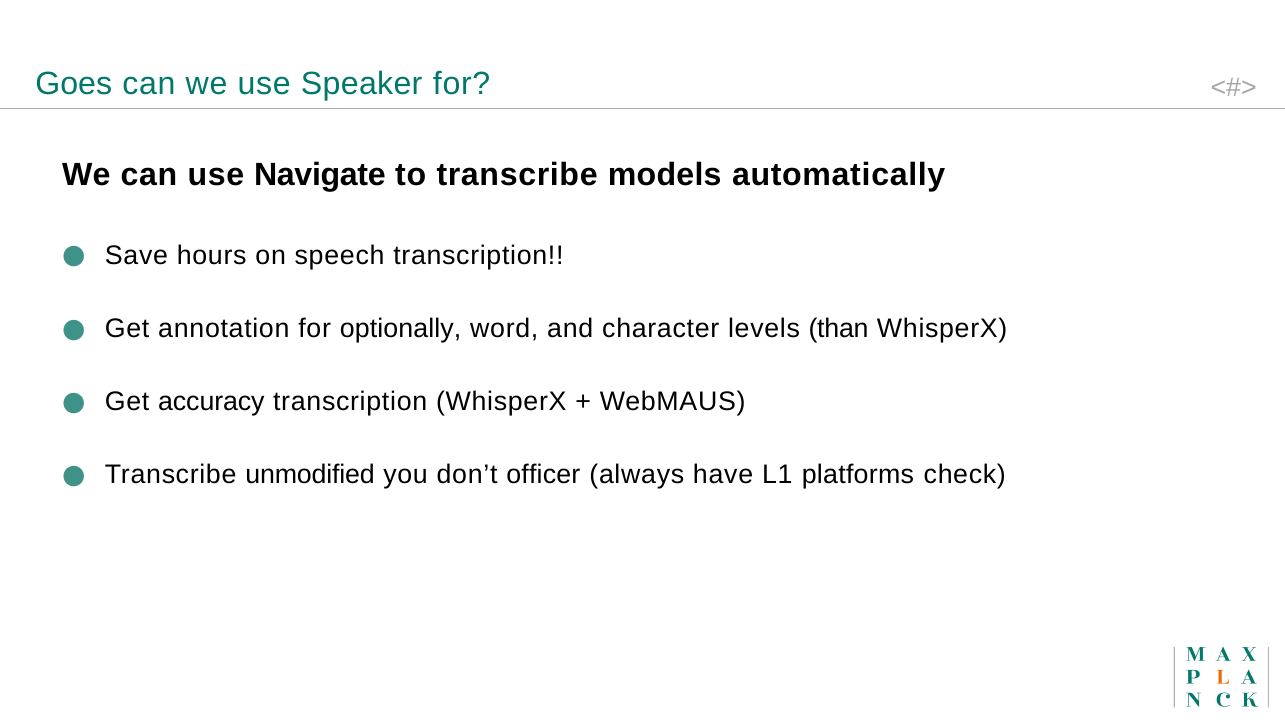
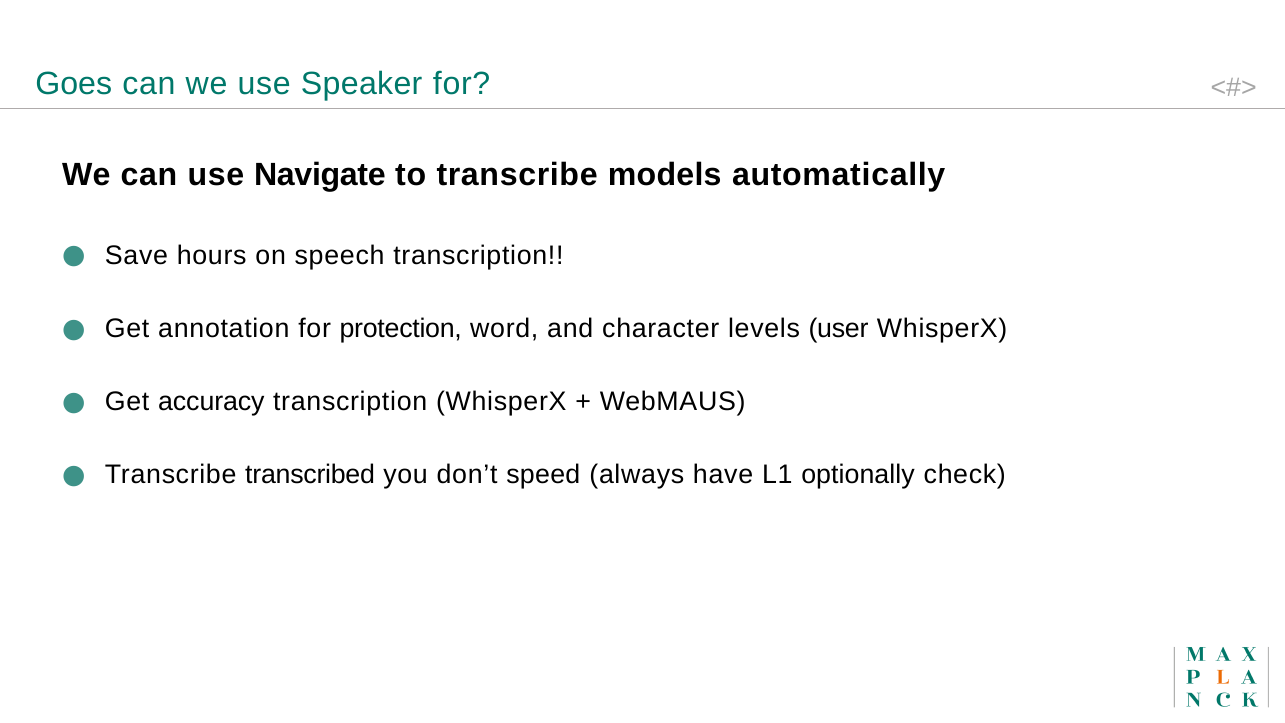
optionally: optionally -> protection
than: than -> user
unmodified: unmodified -> transcribed
officer: officer -> speed
platforms: platforms -> optionally
